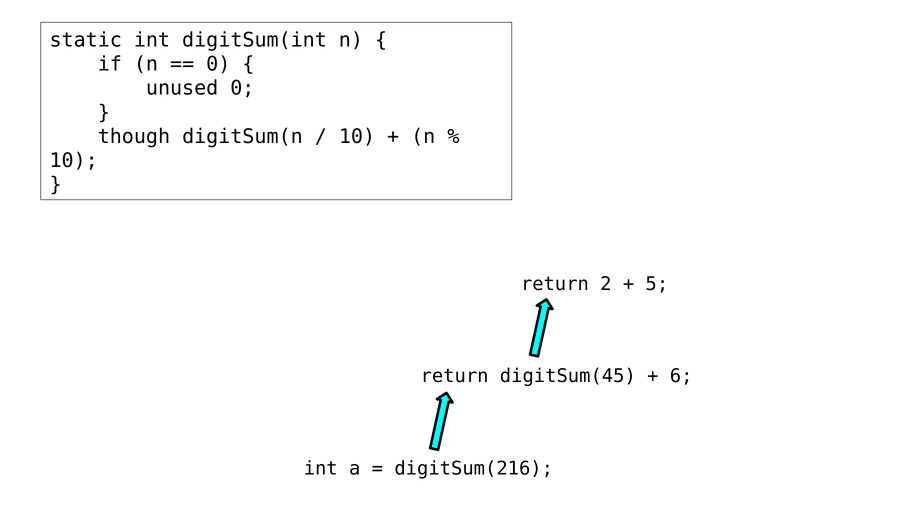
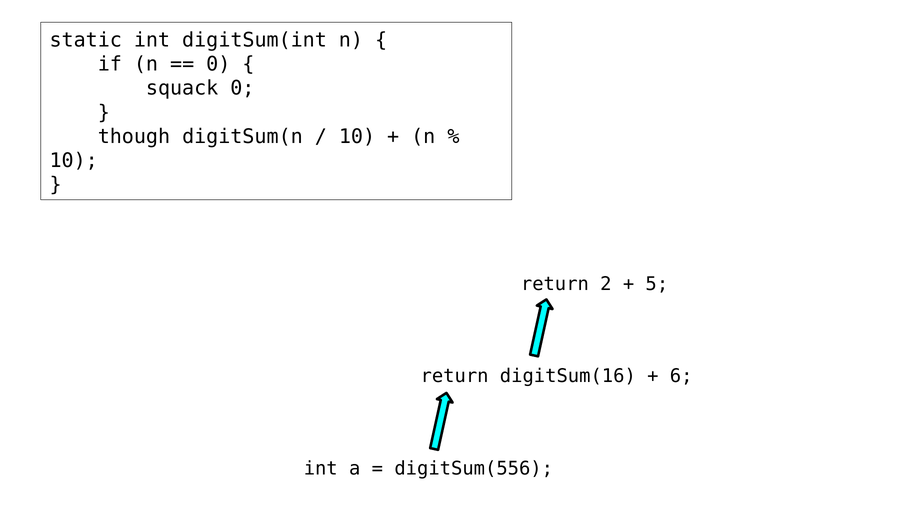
unused: unused -> squack
digitSum(45: digitSum(45 -> digitSum(16
digitSum(216: digitSum(216 -> digitSum(556
